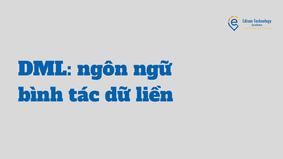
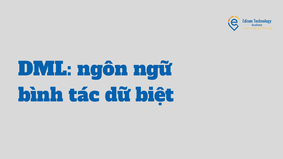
liền: liền -> biệt
